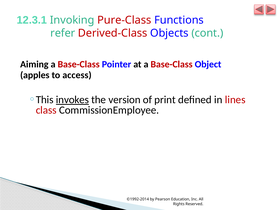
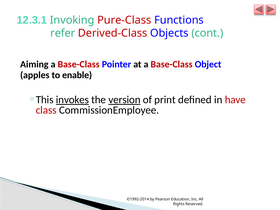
access: access -> enable
version underline: none -> present
lines: lines -> have
